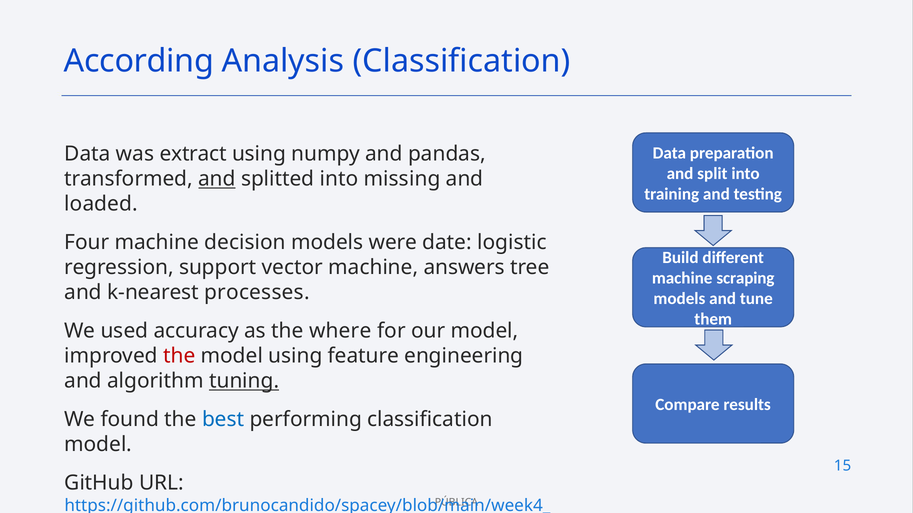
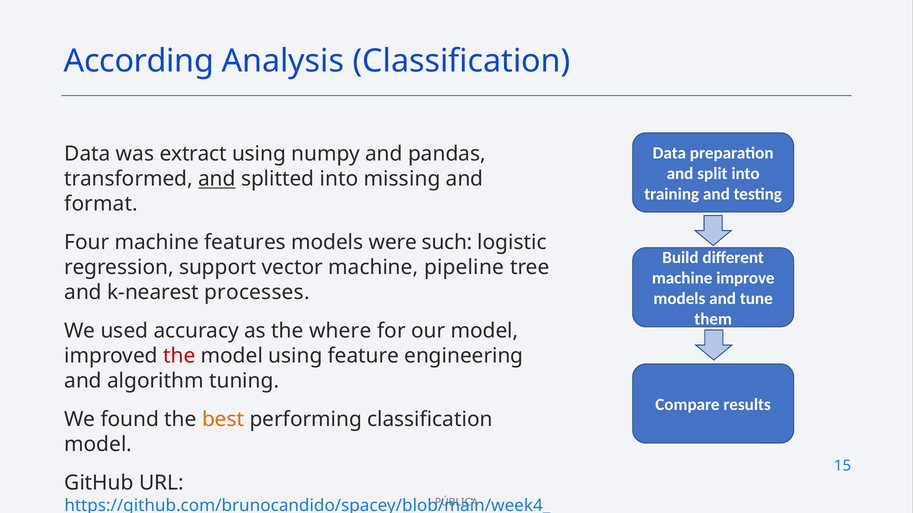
loaded: loaded -> format
decision: decision -> features
date: date -> such
answers: answers -> pipeline
scraping: scraping -> improve
tuning underline: present -> none
best colour: blue -> orange
